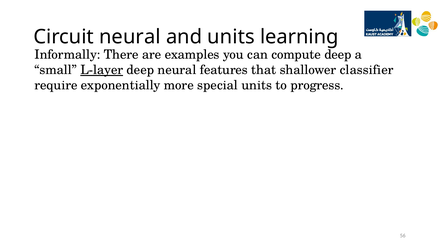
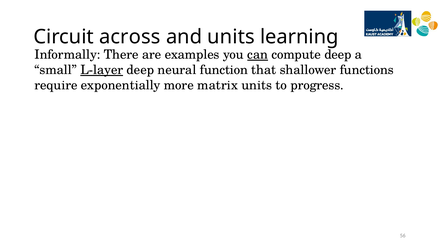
Circuit neural: neural -> across
can underline: none -> present
features: features -> function
classifier: classifier -> functions
special: special -> matrix
